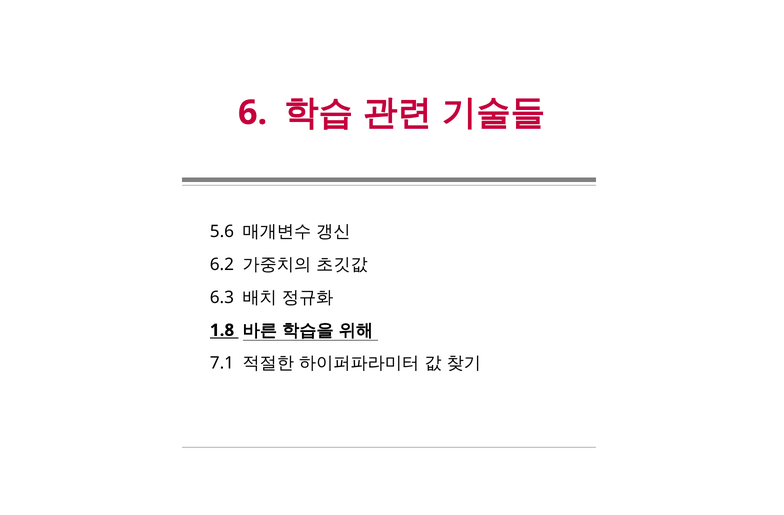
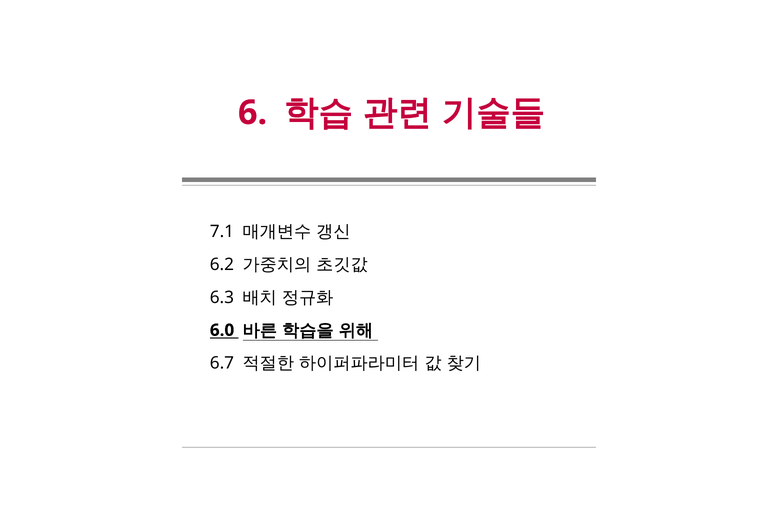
5.6: 5.6 -> 7.1
1.8: 1.8 -> 6.0
7.1: 7.1 -> 6.7
